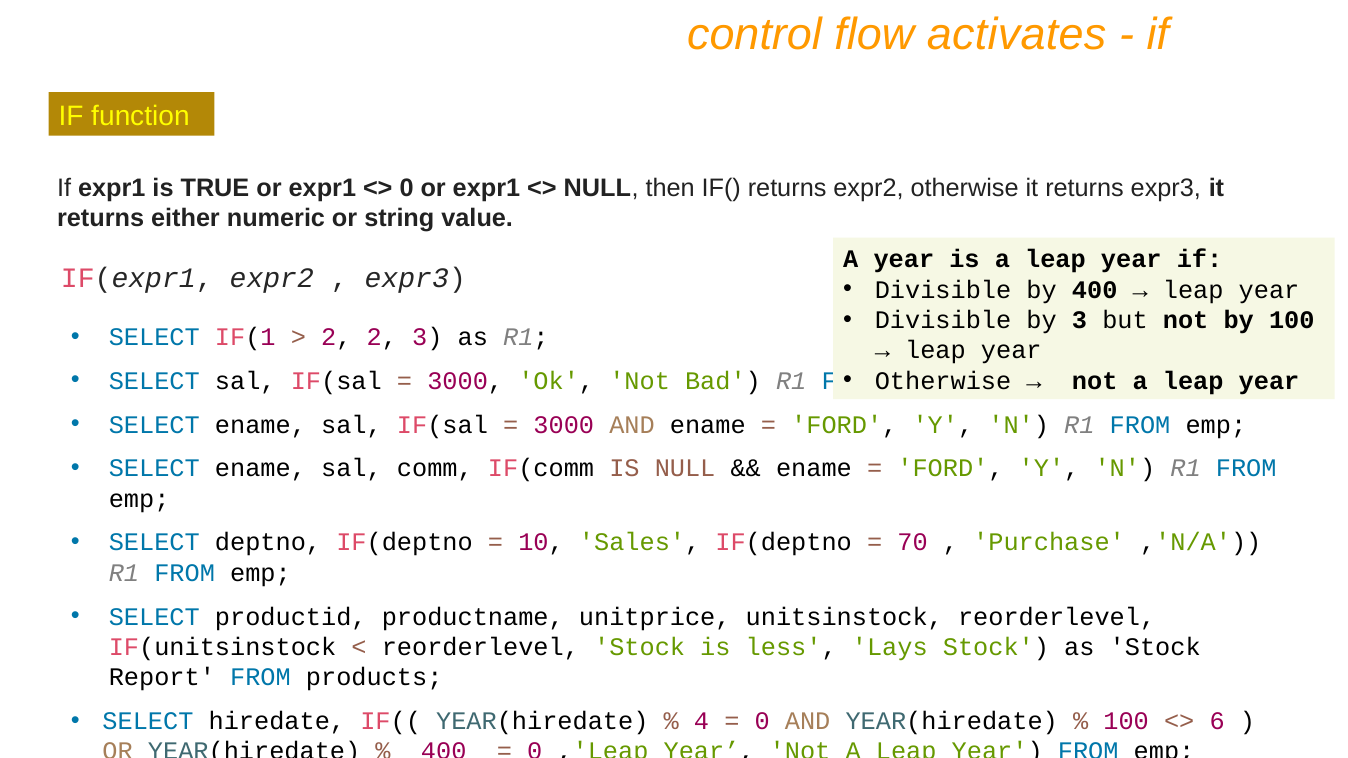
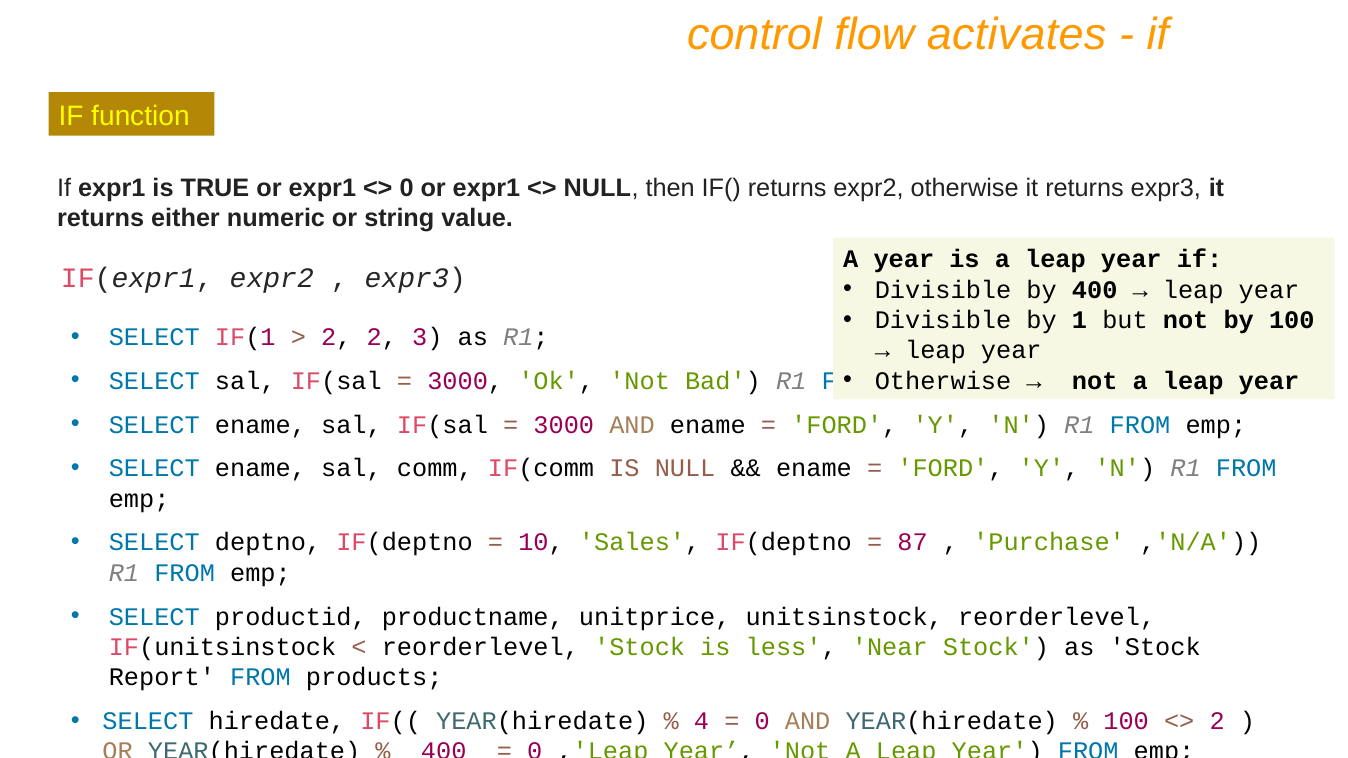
by 3: 3 -> 1
70: 70 -> 87
Lays: Lays -> Near
6 at (1217, 721): 6 -> 2
